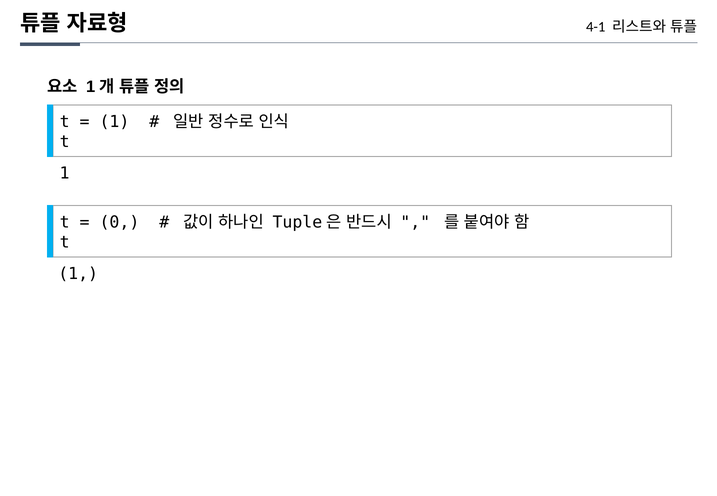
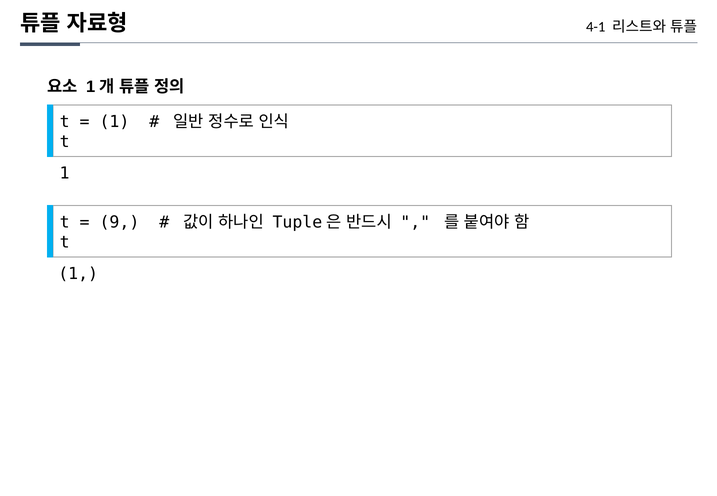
0: 0 -> 9
